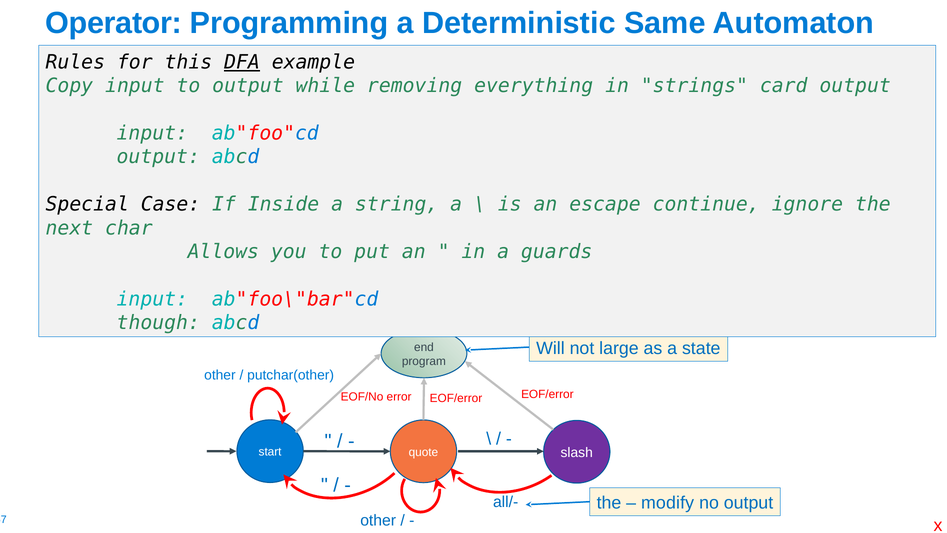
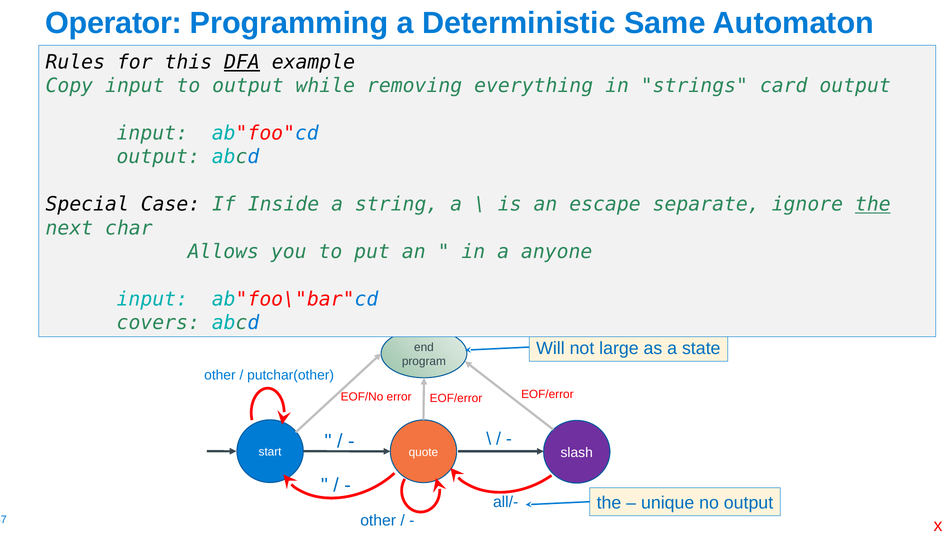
continue: continue -> separate
the at (873, 204) underline: none -> present
guards: guards -> anyone
though: though -> covers
modify: modify -> unique
